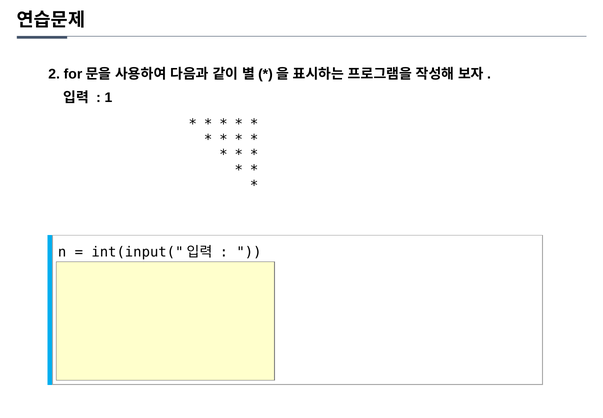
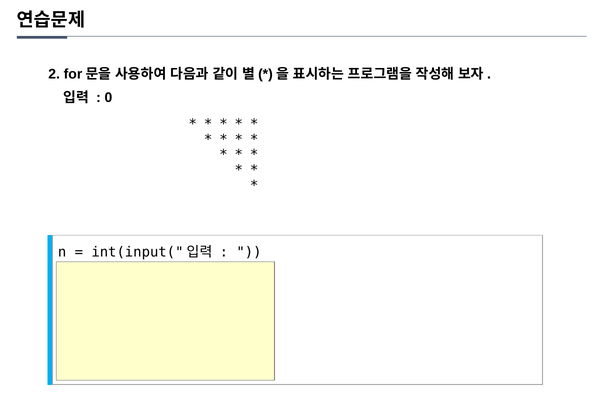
1: 1 -> 0
